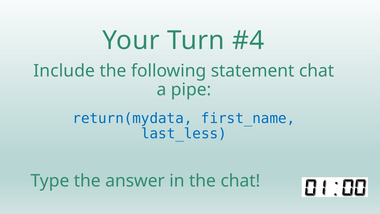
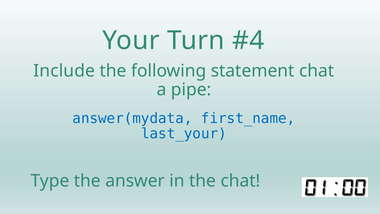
return(mydata: return(mydata -> answer(mydata
last_less: last_less -> last_your
